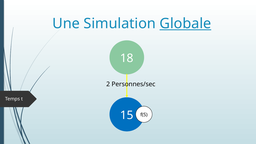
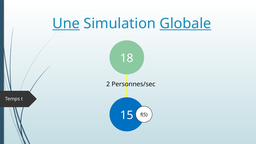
Une underline: none -> present
